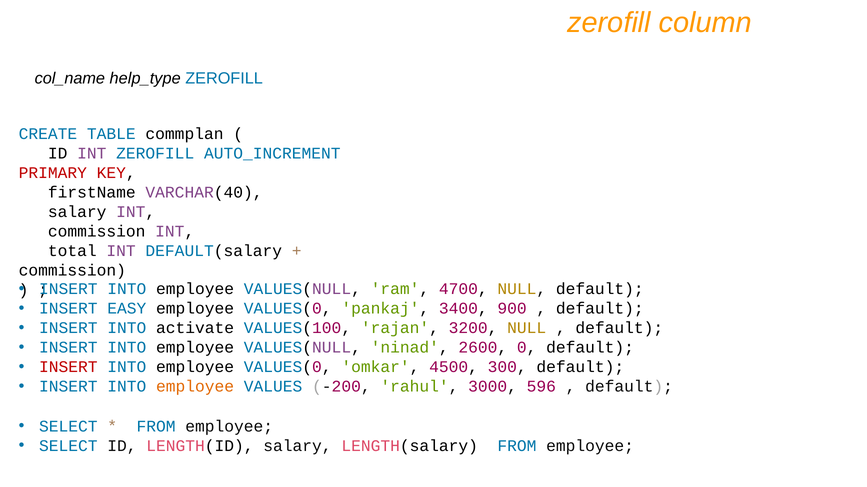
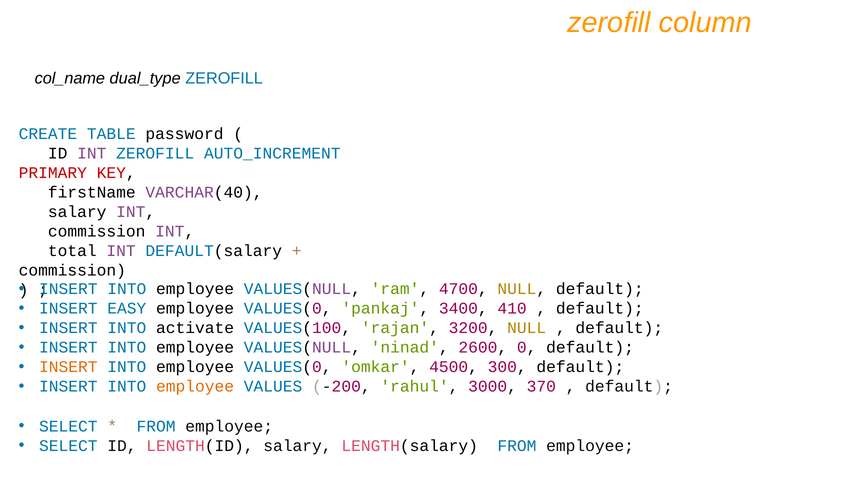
help_type: help_type -> dual_type
commplan: commplan -> password
900: 900 -> 410
INSERT at (68, 368) colour: red -> orange
596: 596 -> 370
